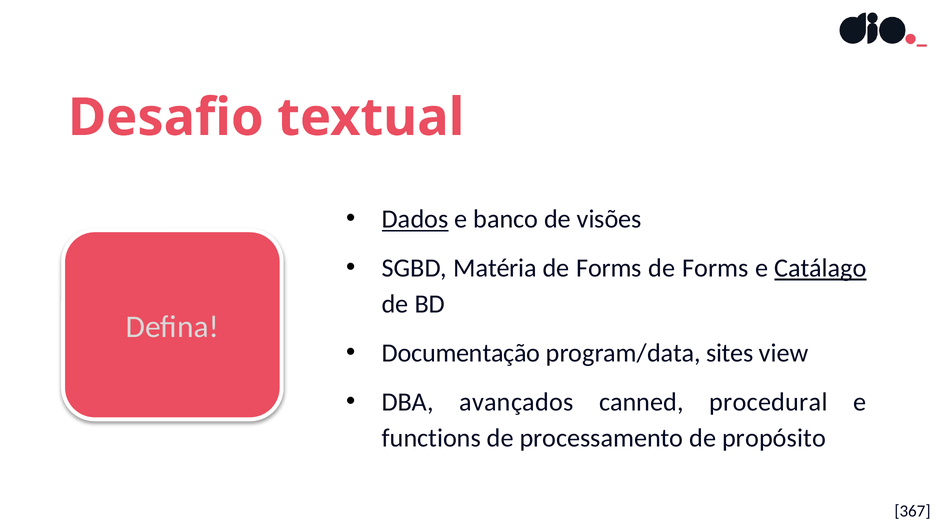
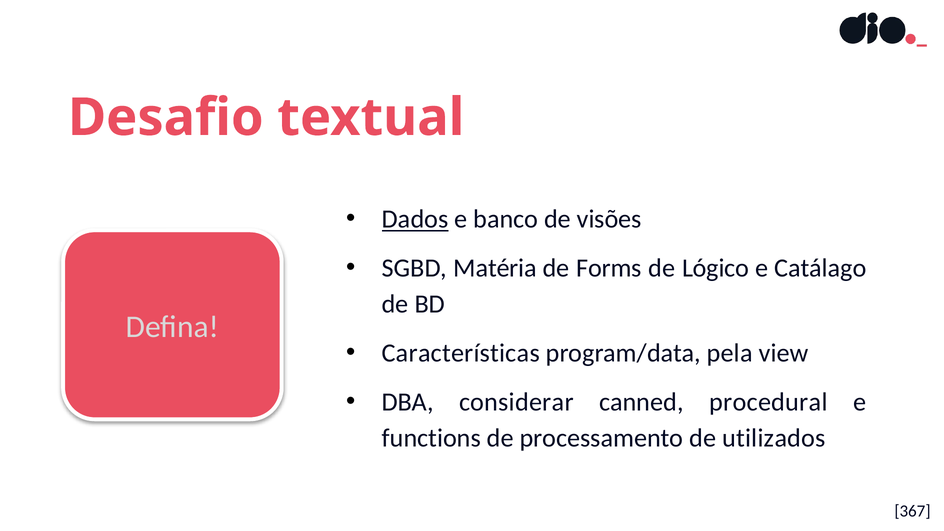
Forms at (715, 268): Forms -> Lógico
Catálago underline: present -> none
Documentação: Documentação -> Características
sites: sites -> pela
avançados: avançados -> considerar
propósito: propósito -> utilizados
